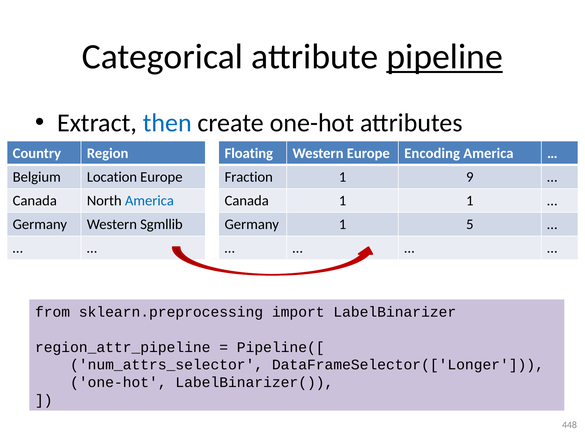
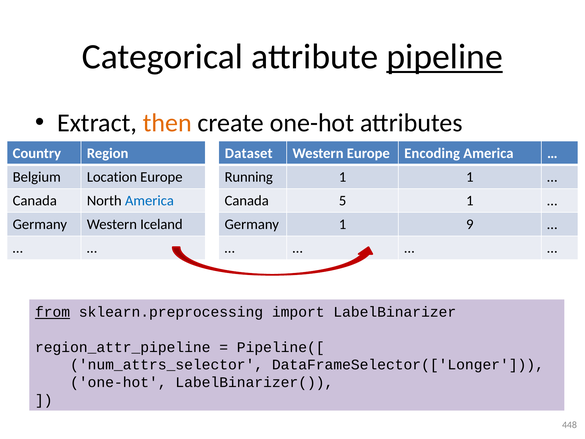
then colour: blue -> orange
Floating: Floating -> Dataset
Fraction: Fraction -> Running
1 9: 9 -> 1
Canada 1: 1 -> 5
Sgmllib: Sgmllib -> Iceland
5: 5 -> 9
from underline: none -> present
